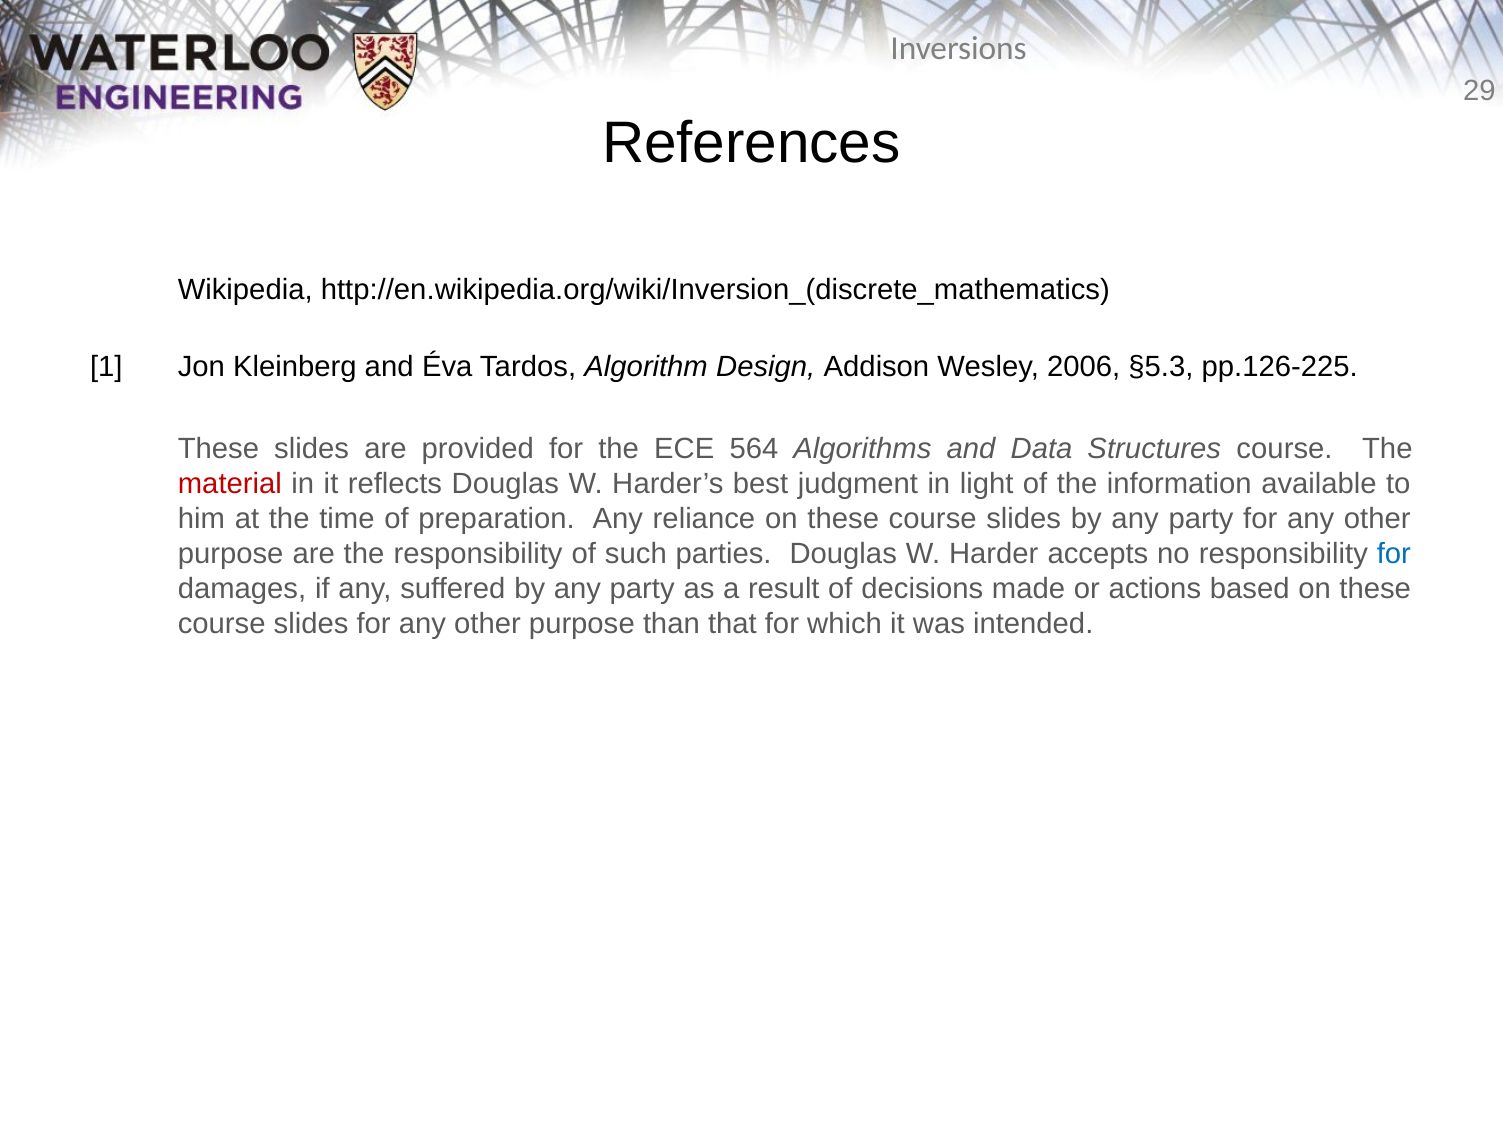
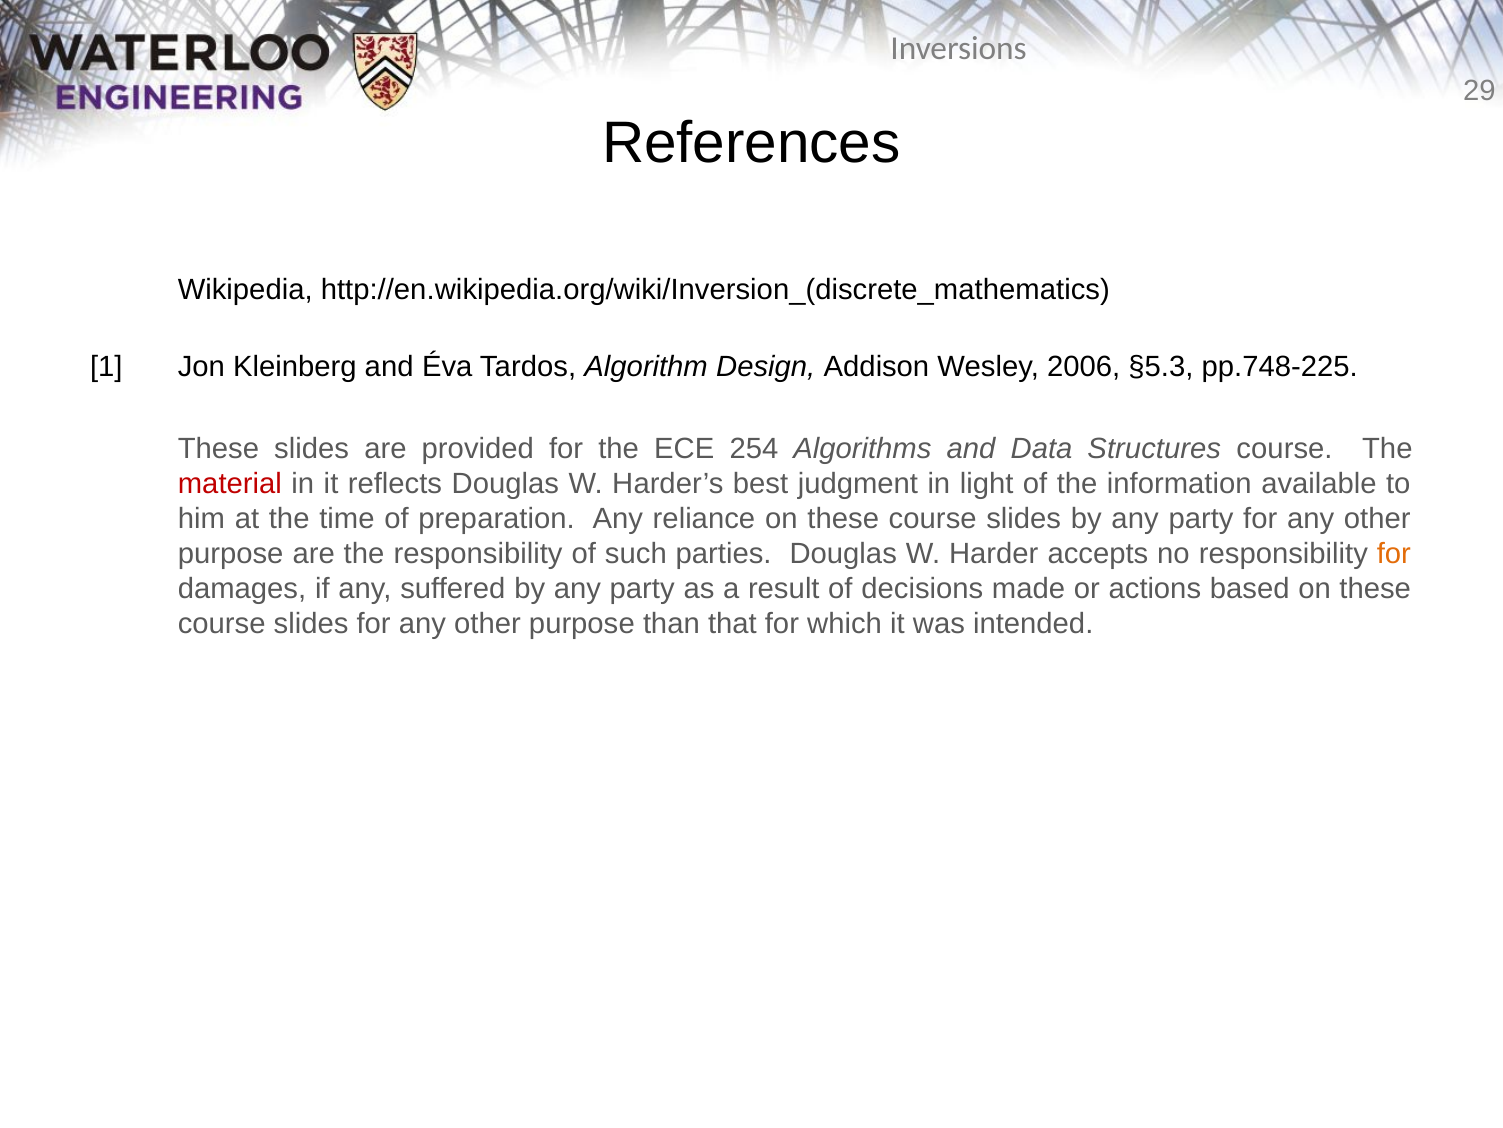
pp.126-225: pp.126-225 -> pp.748-225
564: 564 -> 254
for at (1394, 553) colour: blue -> orange
